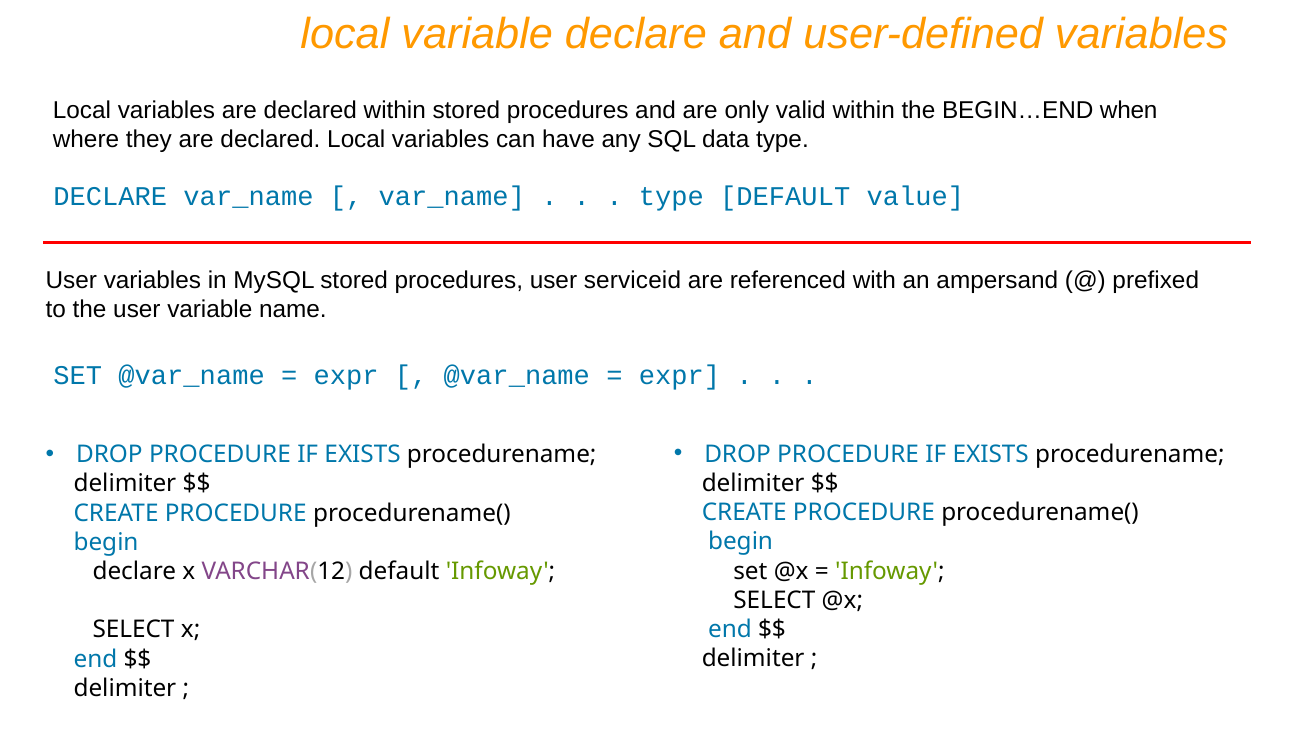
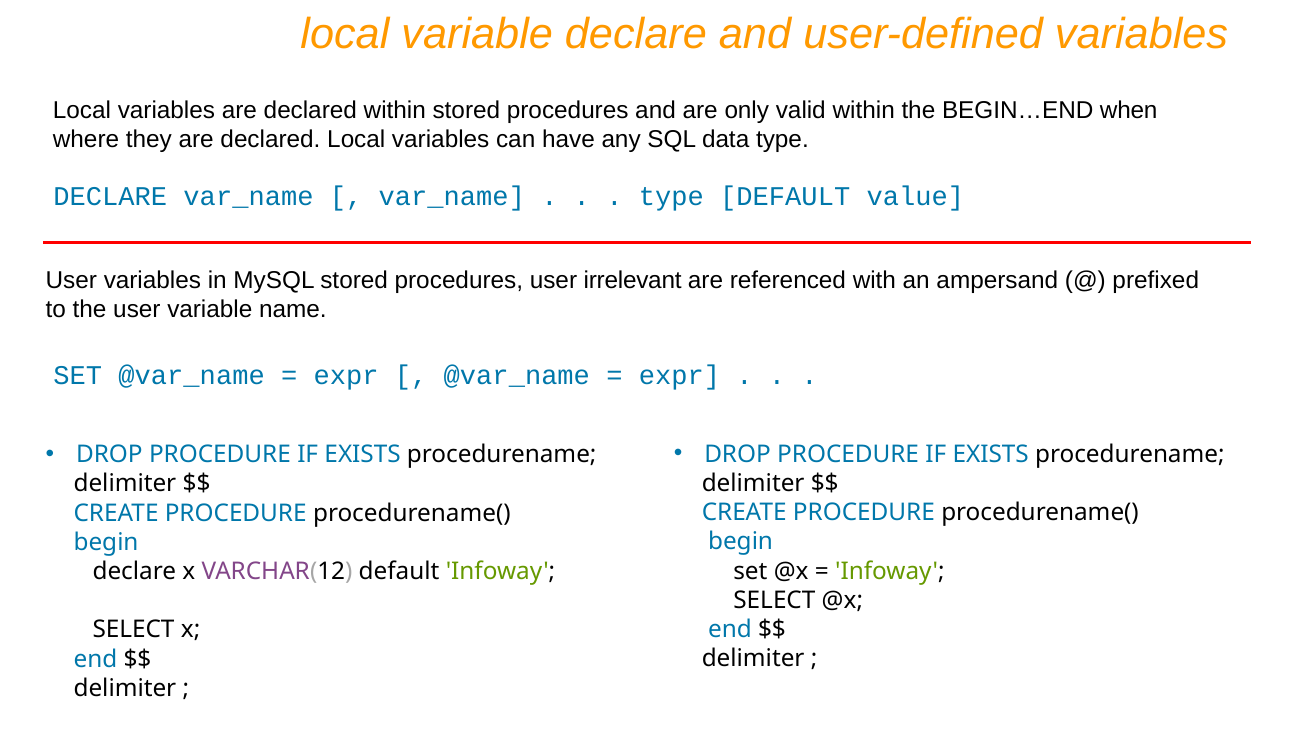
serviceid: serviceid -> irrelevant
